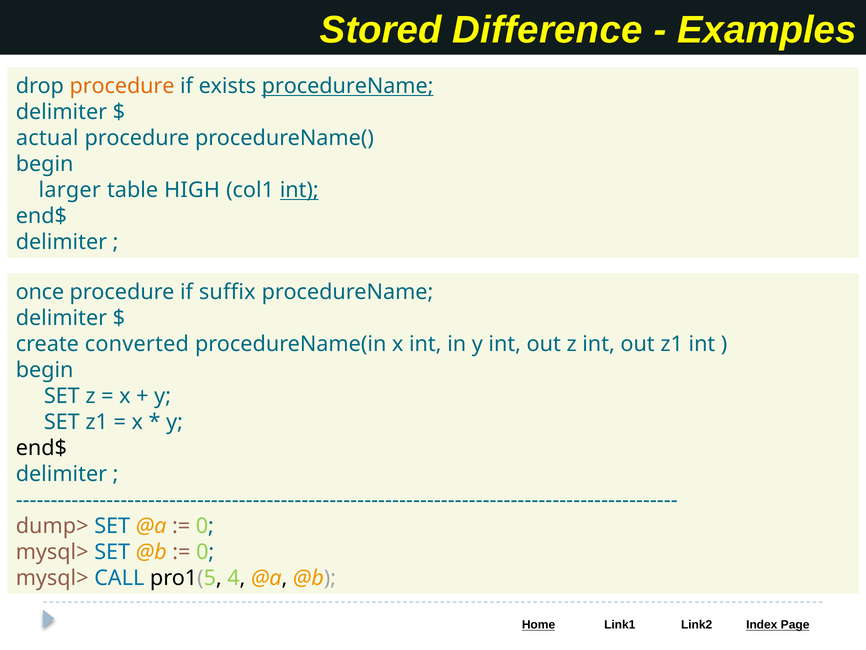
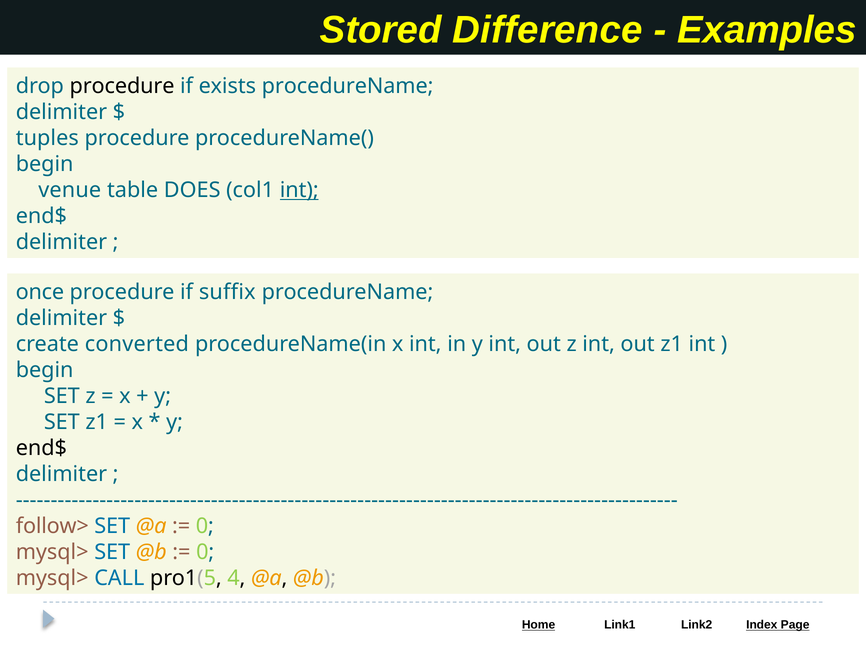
procedure at (122, 86) colour: orange -> black
procedureName at (348, 86) underline: present -> none
actual: actual -> tuples
larger: larger -> venue
HIGH: HIGH -> DOES
dump>: dump> -> follow>
